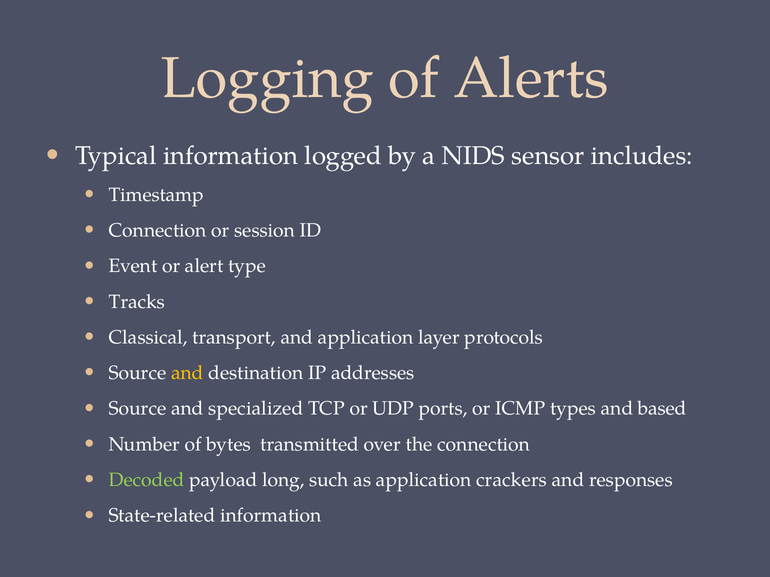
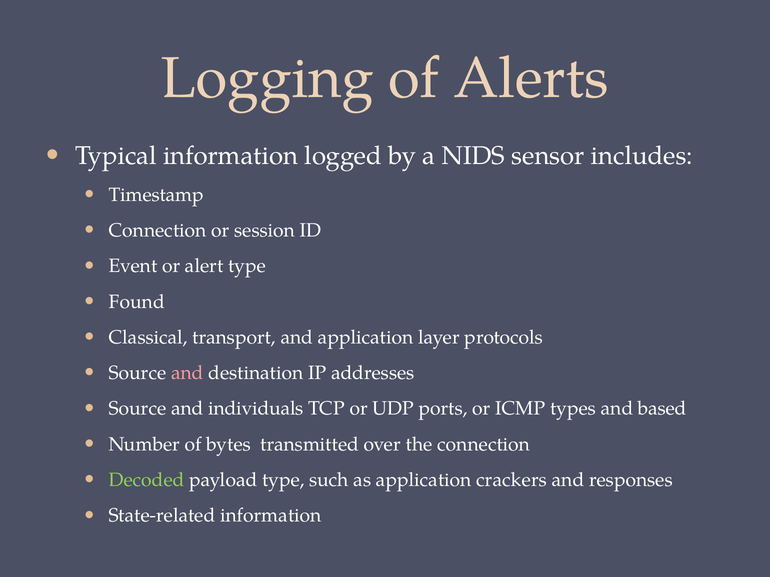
Tracks: Tracks -> Found
and at (187, 373) colour: yellow -> pink
specialized: specialized -> individuals
payload long: long -> type
